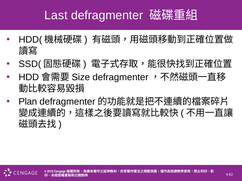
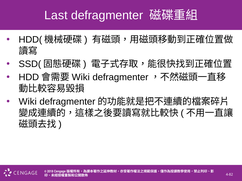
Size at (81, 77): Size -> Wiki
Plan at (28, 102): Plan -> Wiki
